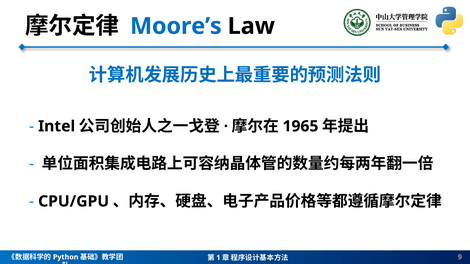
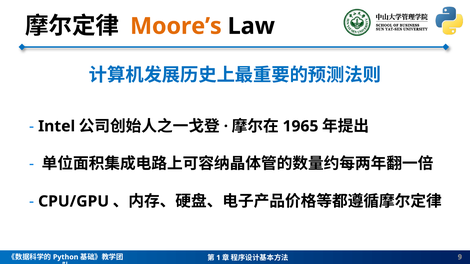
Moore’s colour: blue -> orange
